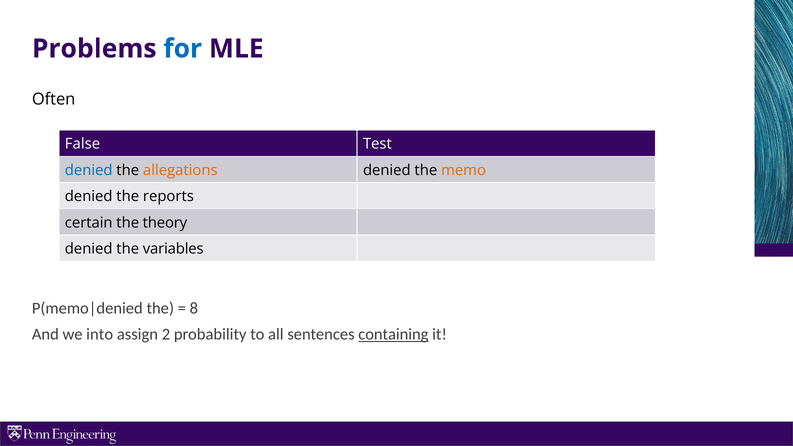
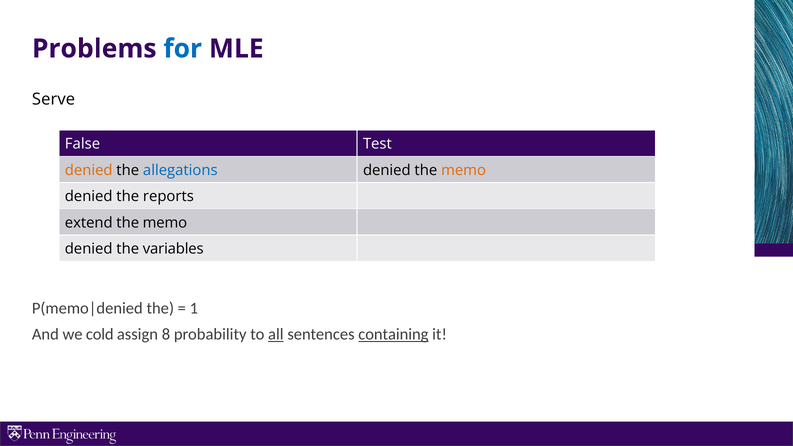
Often: Often -> Serve
denied at (89, 170) colour: blue -> orange
allegations colour: orange -> blue
certain: certain -> extend
theory at (165, 223): theory -> memo
8: 8 -> 1
into: into -> cold
2: 2 -> 8
all underline: none -> present
